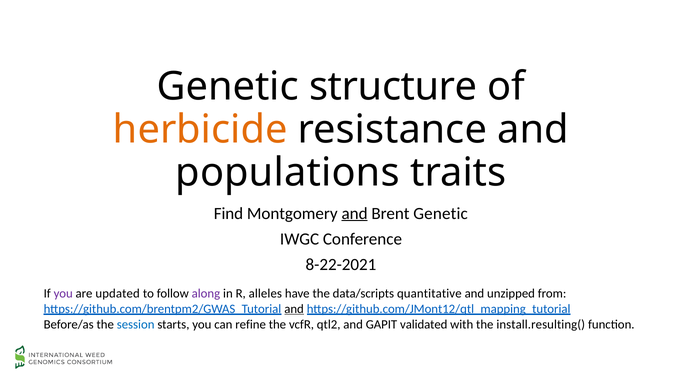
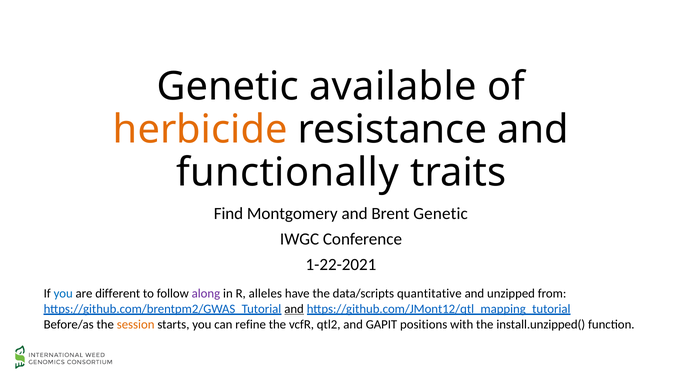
structure: structure -> available
populations: populations -> functionally
and at (355, 213) underline: present -> none
8-22-2021: 8-22-2021 -> 1-22-2021
you at (63, 293) colour: purple -> blue
updated: updated -> different
session colour: blue -> orange
validated: validated -> positions
install.resulting(: install.resulting( -> install.unzipped(
